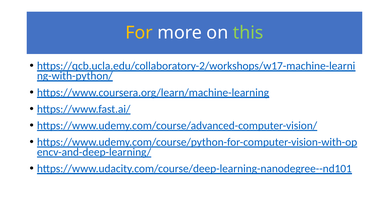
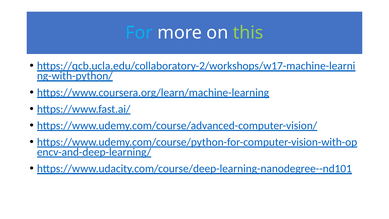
For colour: yellow -> light blue
